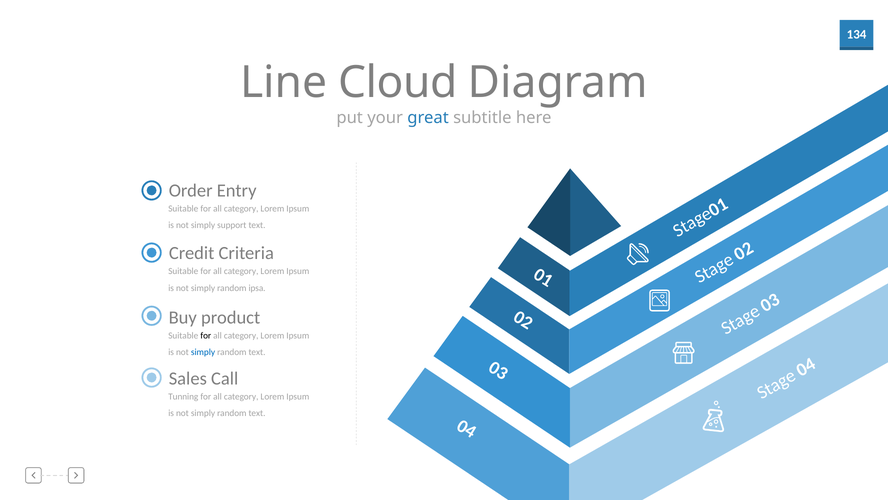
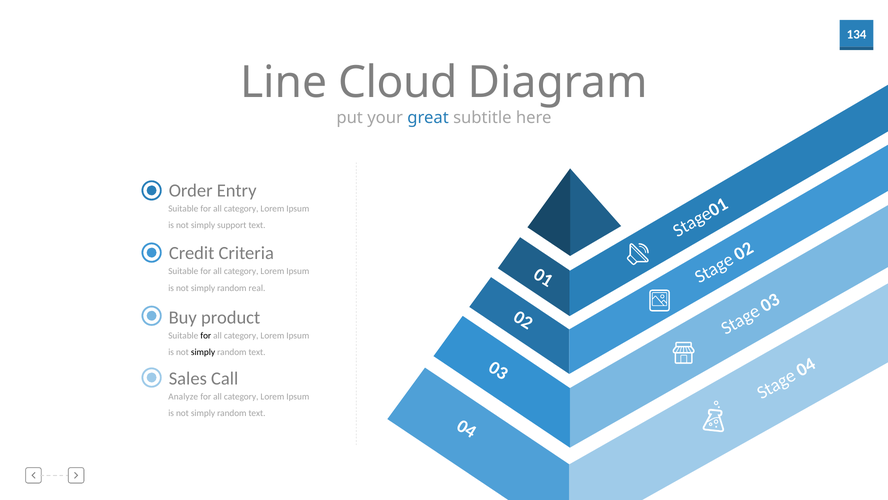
ipsa: ipsa -> real
simply at (203, 352) colour: blue -> black
Tunning: Tunning -> Analyze
